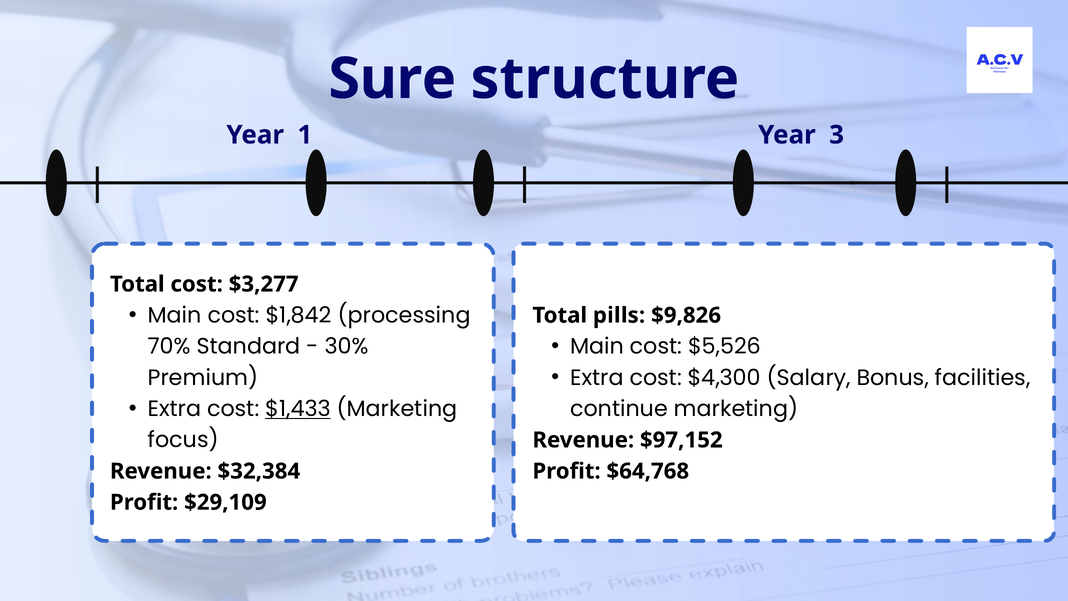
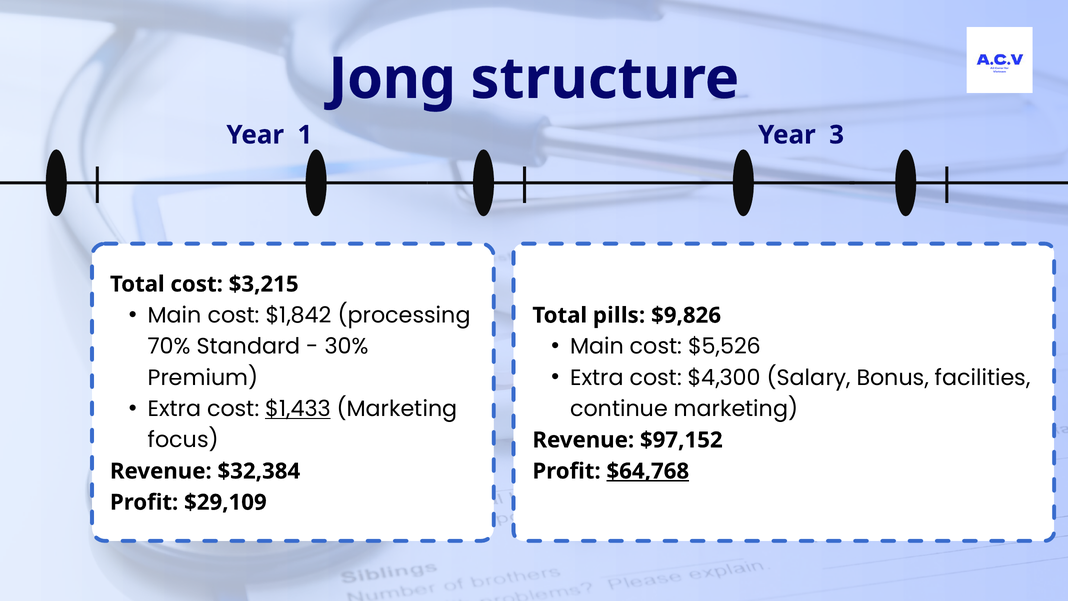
Sure: Sure -> Jong
$3,277: $3,277 -> $3,215
$64,768 underline: none -> present
